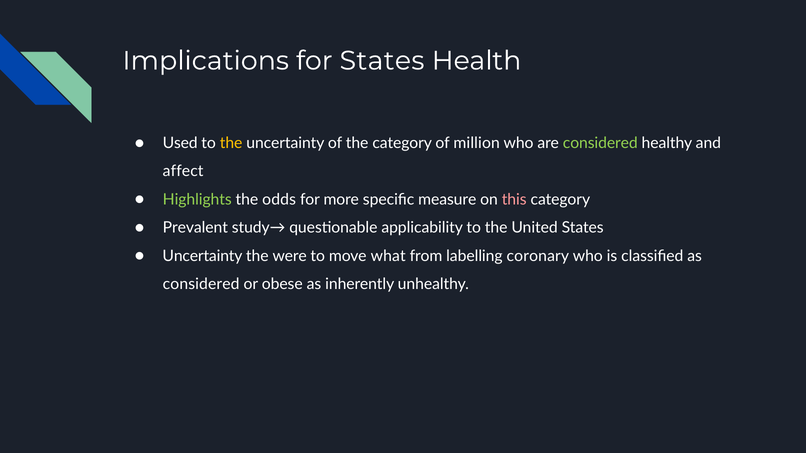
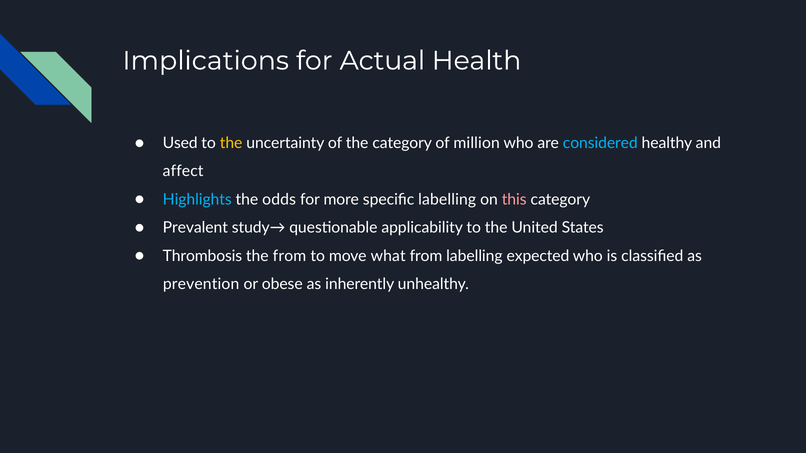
for States: States -> Actual
considered at (600, 143) colour: light green -> light blue
Highlights colour: light green -> light blue
specific measure: measure -> labelling
Uncertainty at (202, 256): Uncertainty -> Thrombosis
the were: were -> from
coronary: coronary -> expected
considered at (201, 284): considered -> prevention
